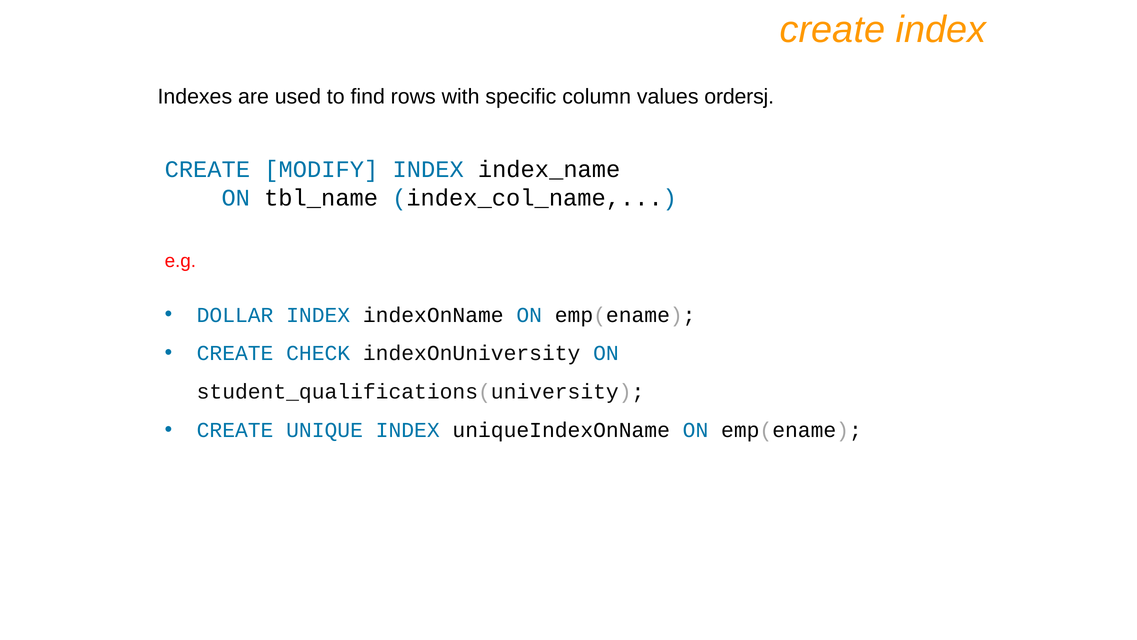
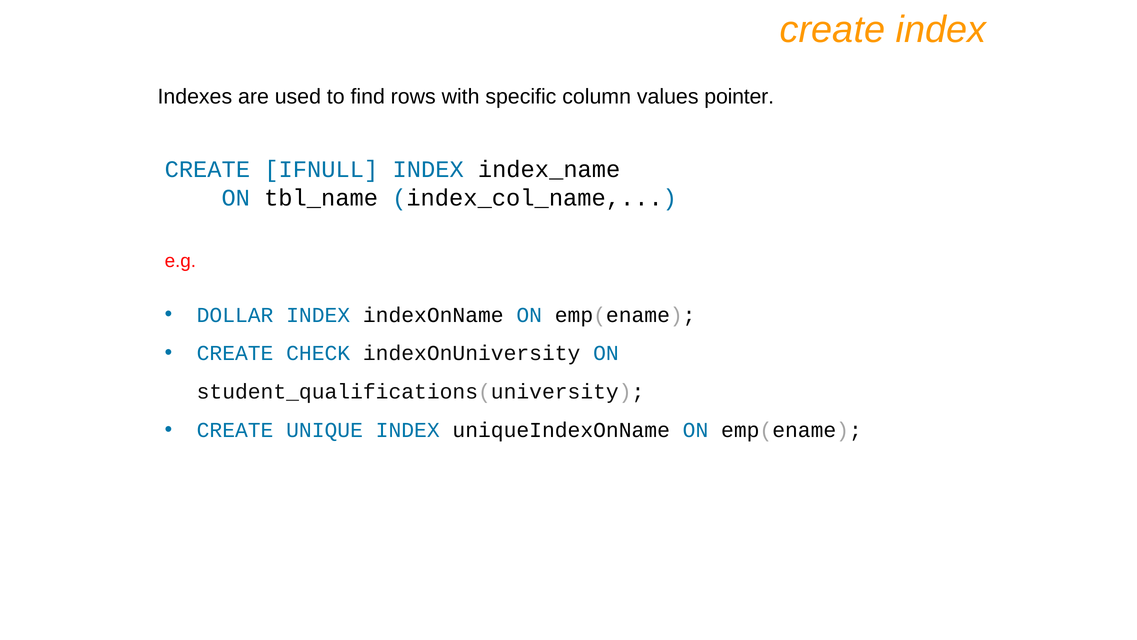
ordersj: ordersj -> pointer
MODIFY: MODIFY -> IFNULL
